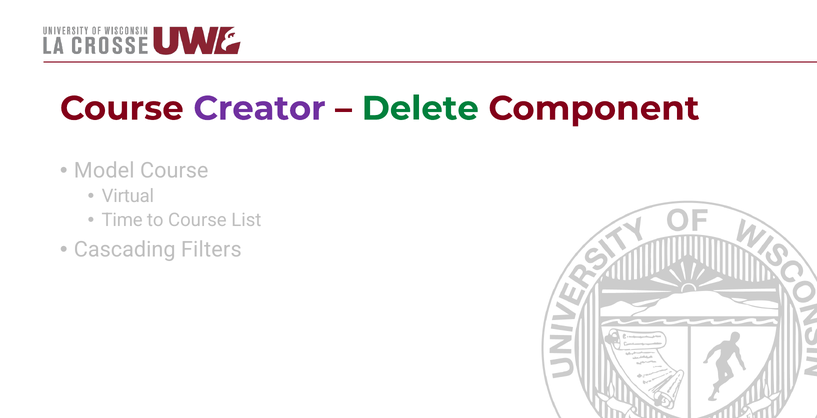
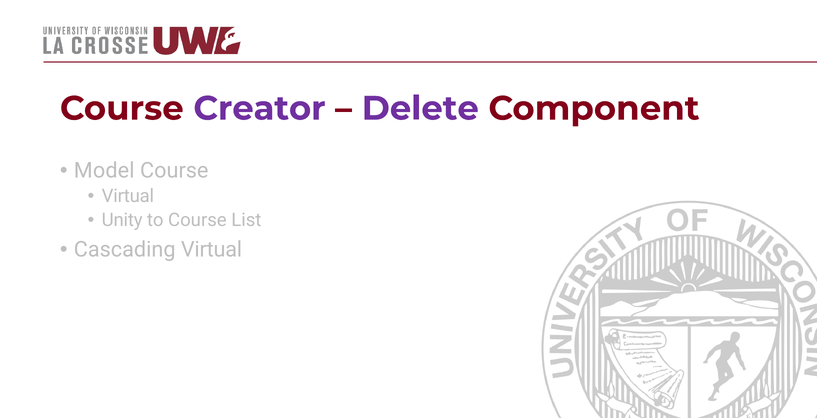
Delete colour: green -> purple
Time: Time -> Unity
Cascading Filters: Filters -> Virtual
